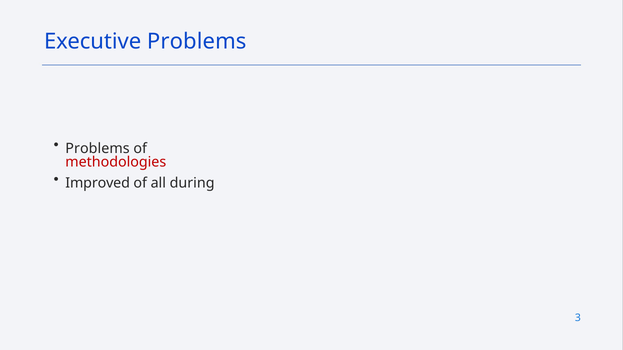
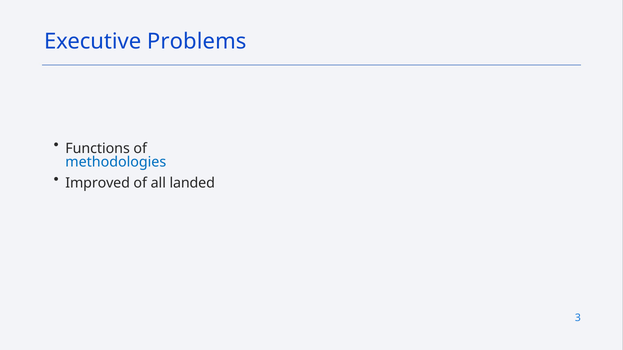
Problems at (98, 149): Problems -> Functions
methodologies colour: red -> blue
during: during -> landed
